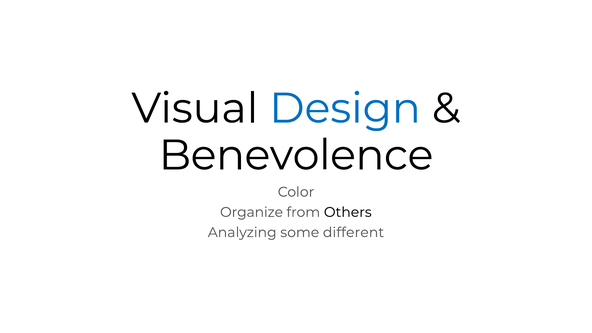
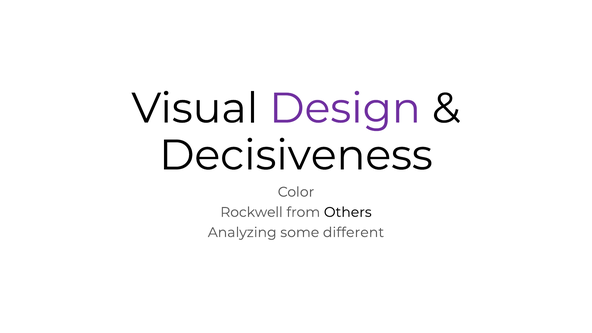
Design colour: blue -> purple
Benevolence: Benevolence -> Decisiveness
Organize: Organize -> Rockwell
